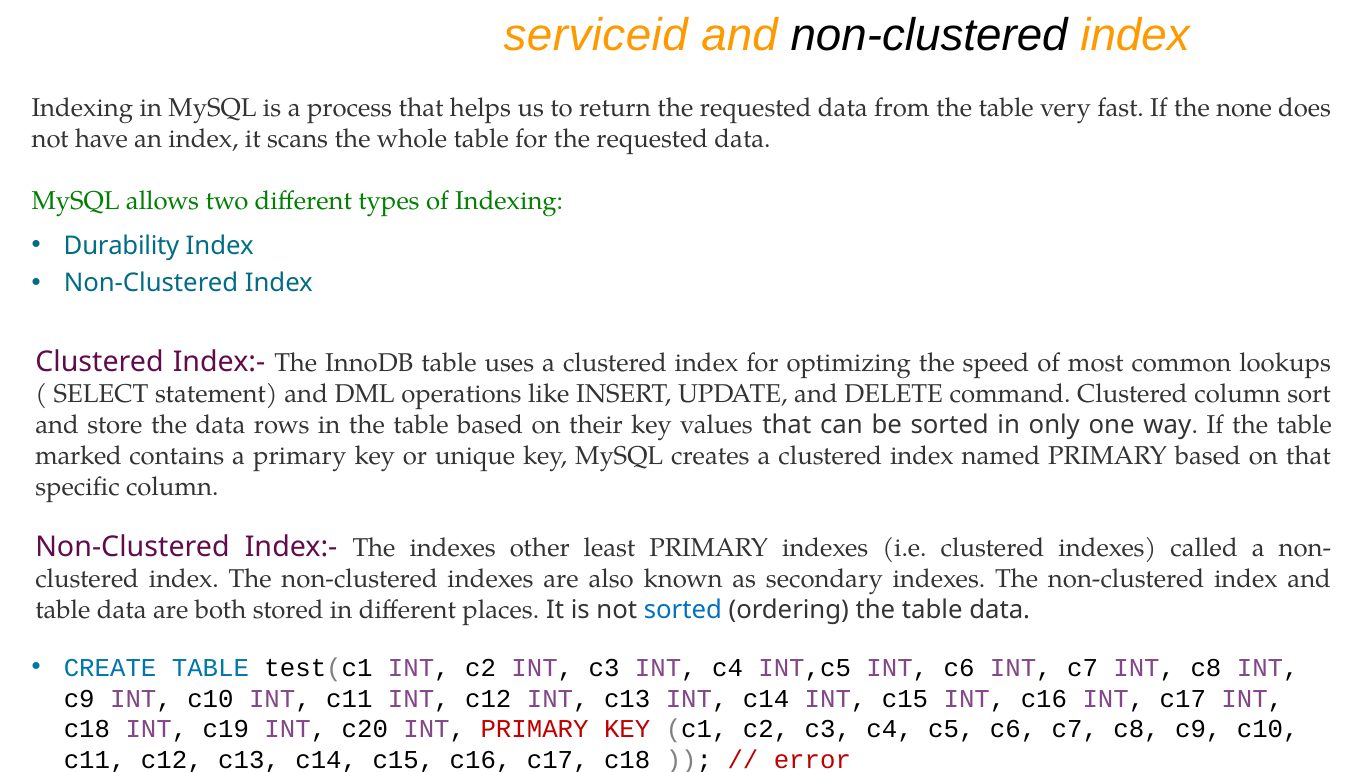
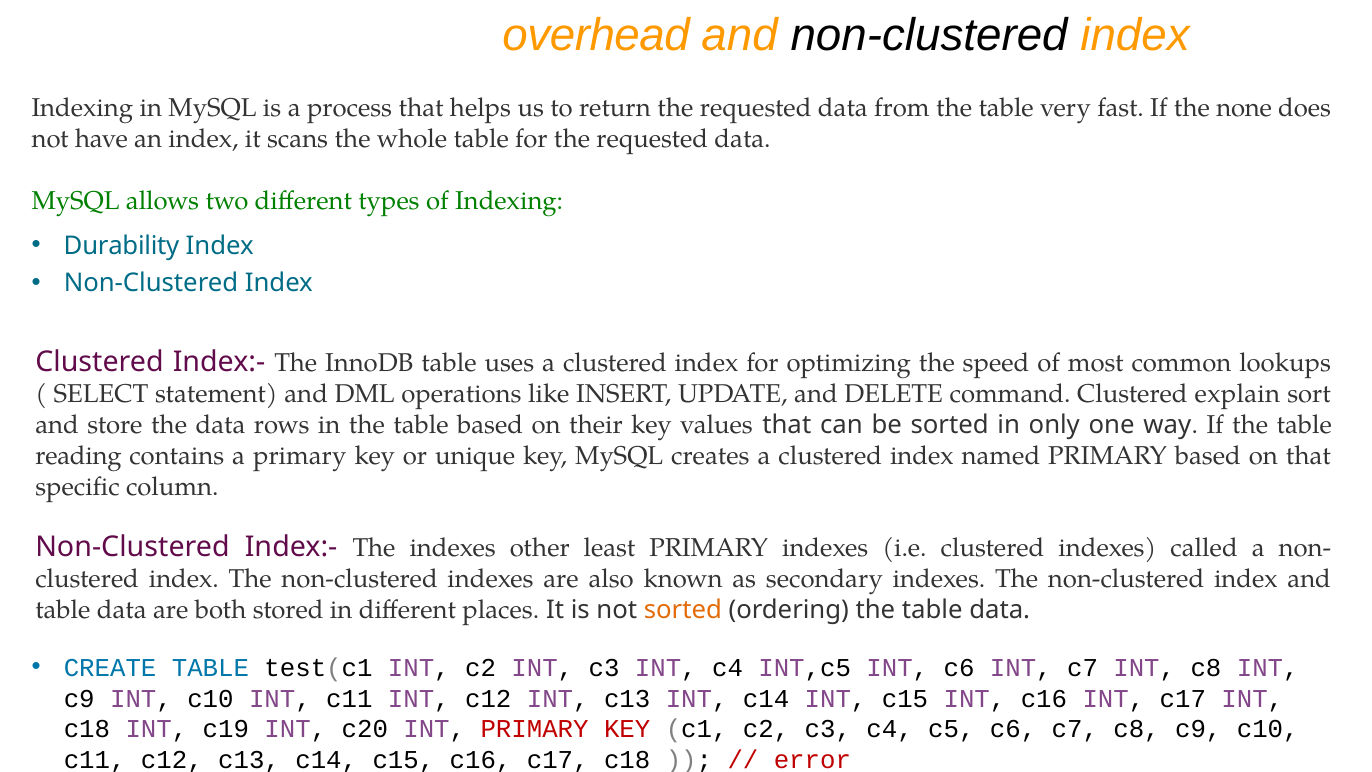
serviceid: serviceid -> overhead
Clustered column: column -> explain
marked: marked -> reading
sorted at (683, 610) colour: blue -> orange
